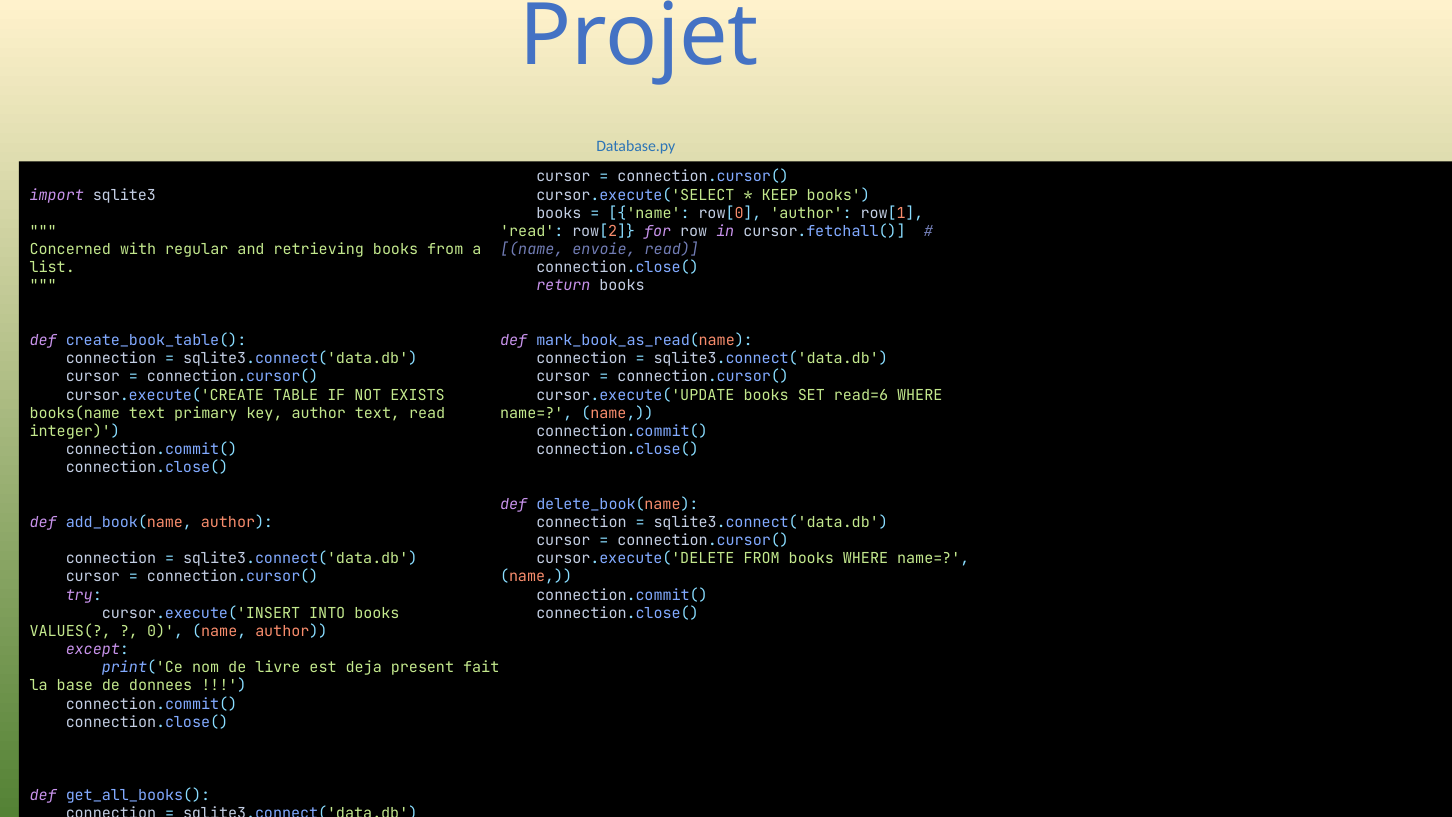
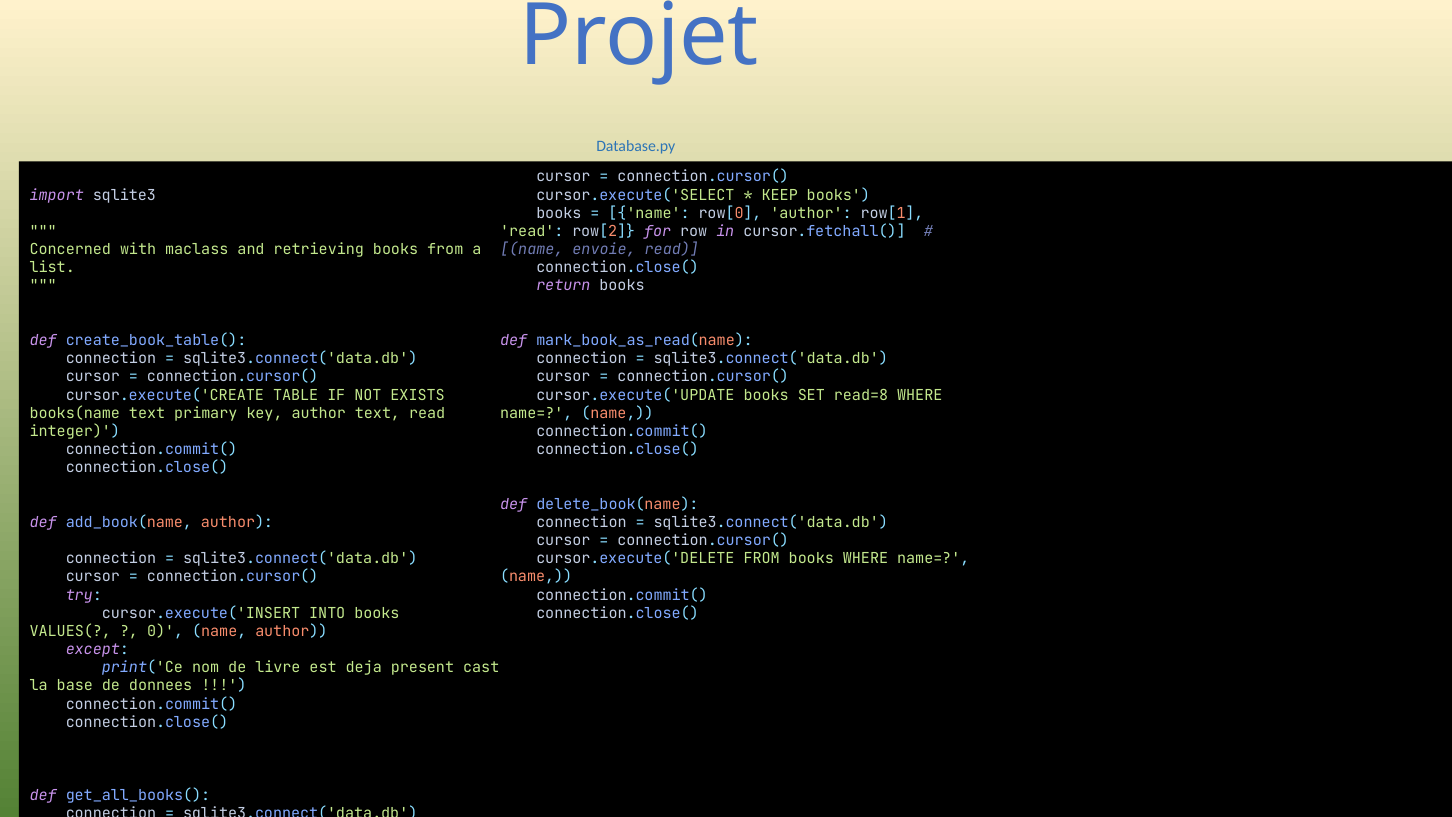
regular: regular -> maclass
read=6: read=6 -> read=8
fait: fait -> cast
